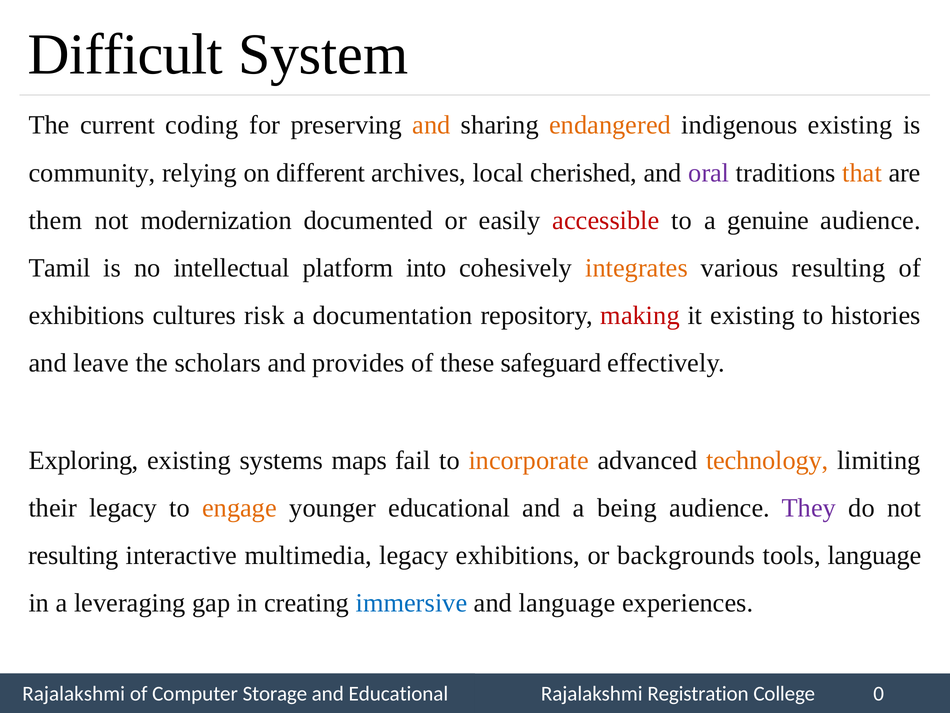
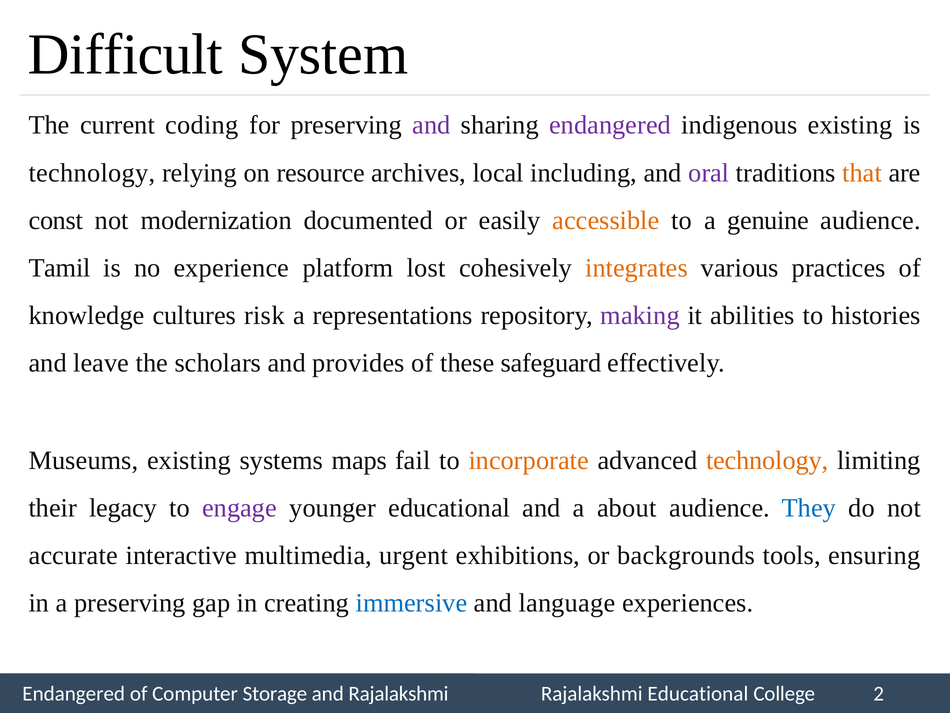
and at (431, 125) colour: orange -> purple
endangered at (610, 125) colour: orange -> purple
community at (92, 173): community -> technology
different: different -> resource
cherished: cherished -> including
them: them -> const
accessible colour: red -> orange
intellectual: intellectual -> experience
into: into -> lost
various resulting: resulting -> practices
exhibitions at (87, 315): exhibitions -> knowledge
documentation: documentation -> representations
making colour: red -> purple
it existing: existing -> abilities
Exploring: Exploring -> Museums
engage colour: orange -> purple
being: being -> about
They colour: purple -> blue
resulting at (74, 555): resulting -> accurate
multimedia legacy: legacy -> urgent
tools language: language -> ensuring
a leveraging: leveraging -> preserving
Rajalakshmi at (74, 693): Rajalakshmi -> Endangered
and Educational: Educational -> Rajalakshmi
Rajalakshmi Registration: Registration -> Educational
0: 0 -> 2
